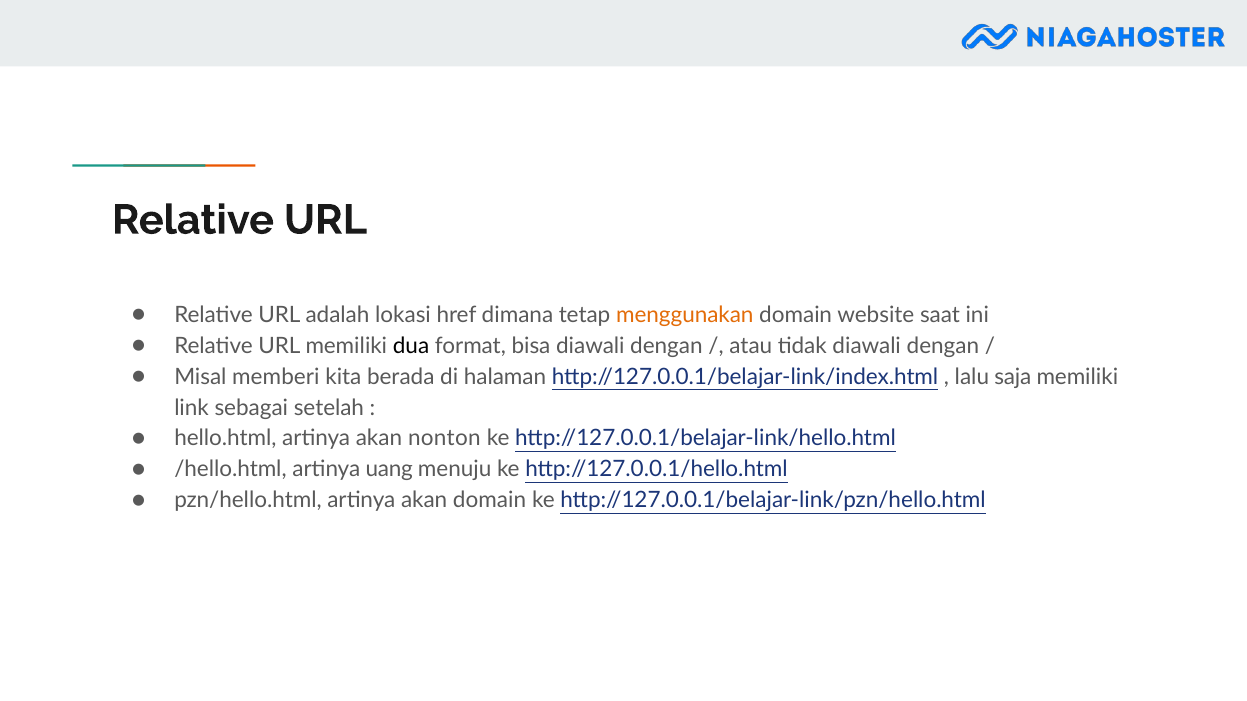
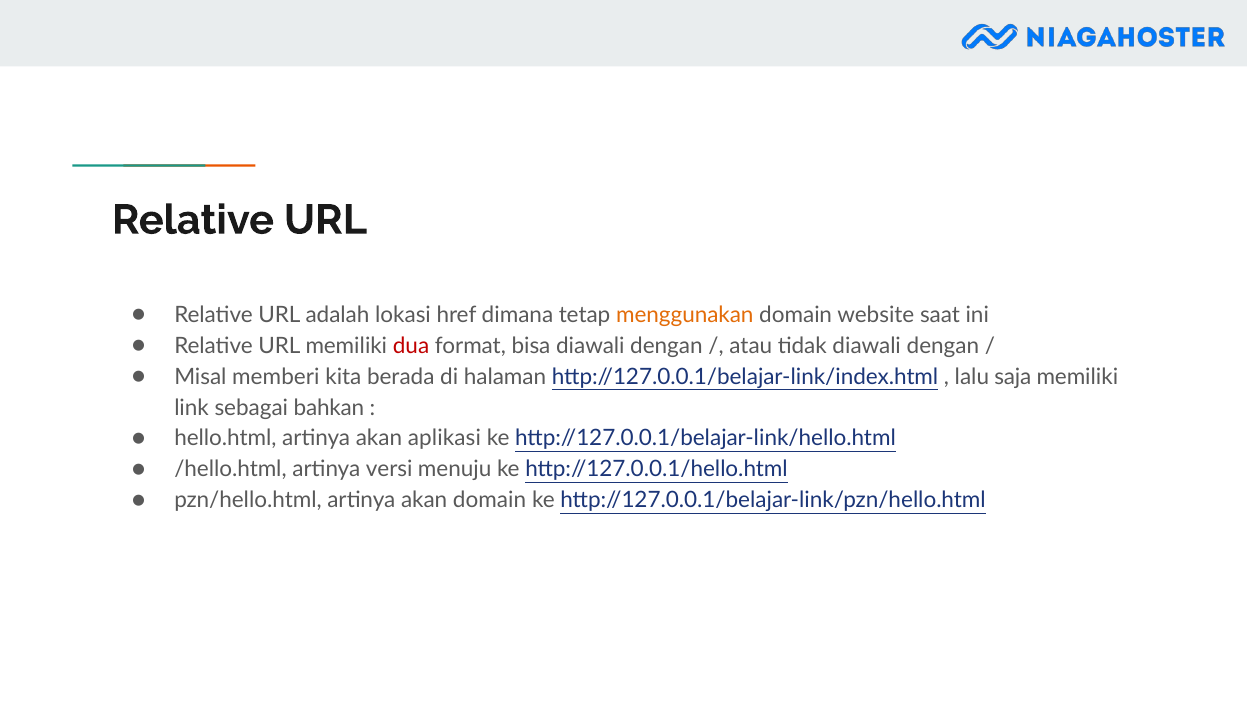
dua colour: black -> red
setelah: setelah -> bahkan
nonton: nonton -> aplikasi
uang: uang -> versi
